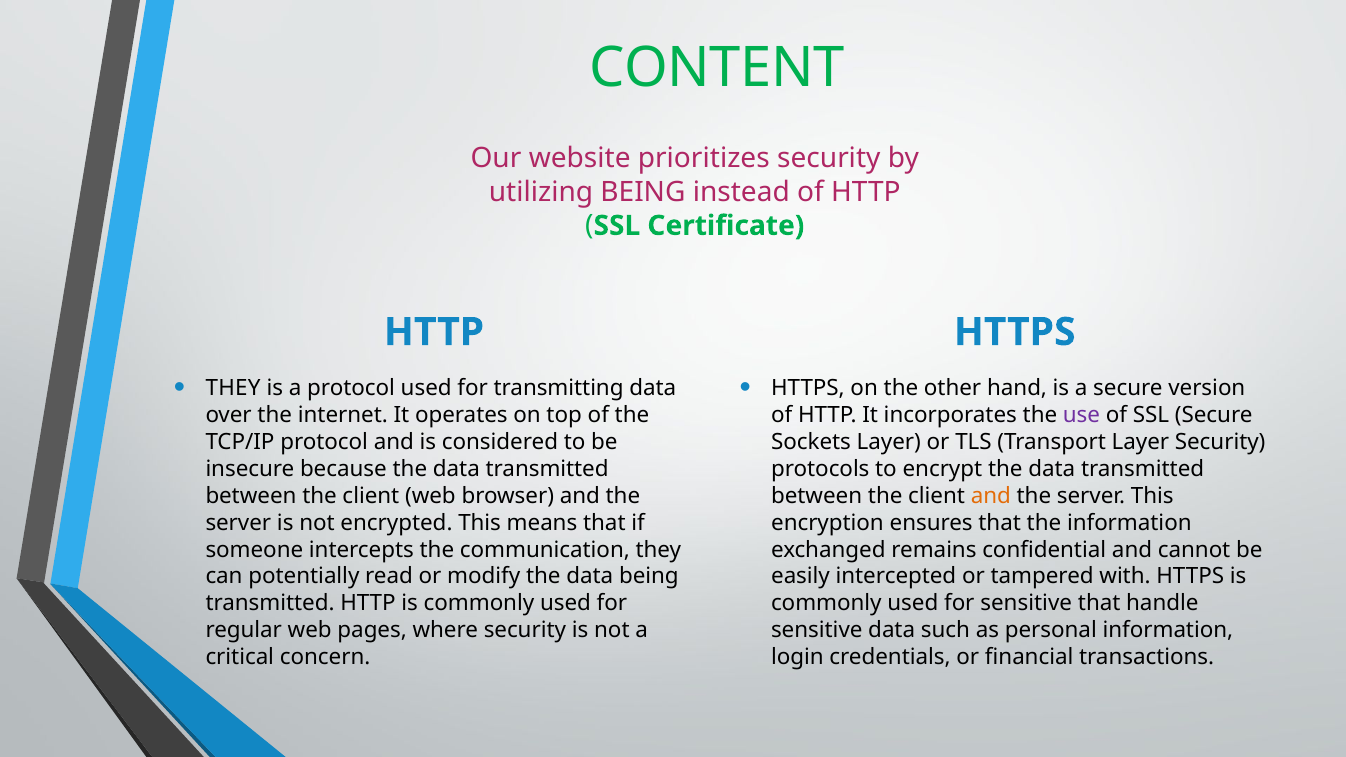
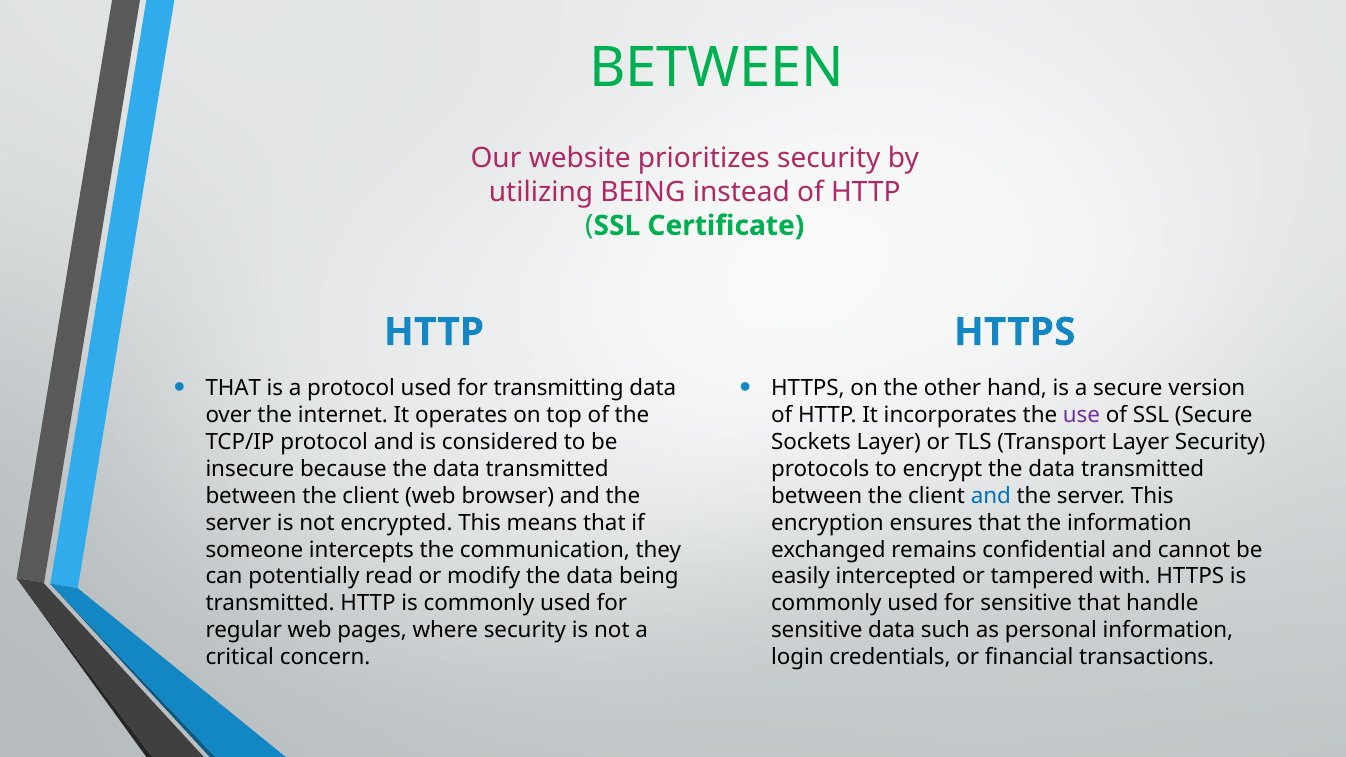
CONTENT at (717, 68): CONTENT -> BETWEEN
THEY at (233, 388): THEY -> THAT
and at (991, 496) colour: orange -> blue
